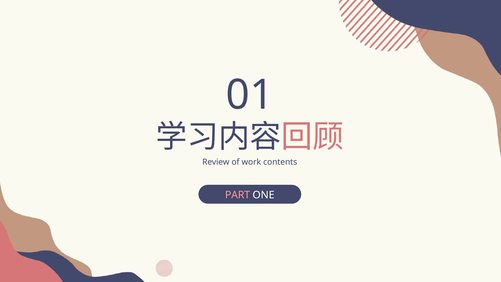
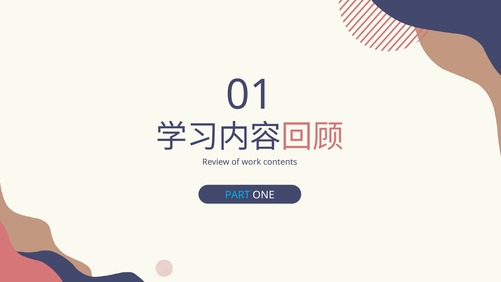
PART colour: pink -> light blue
